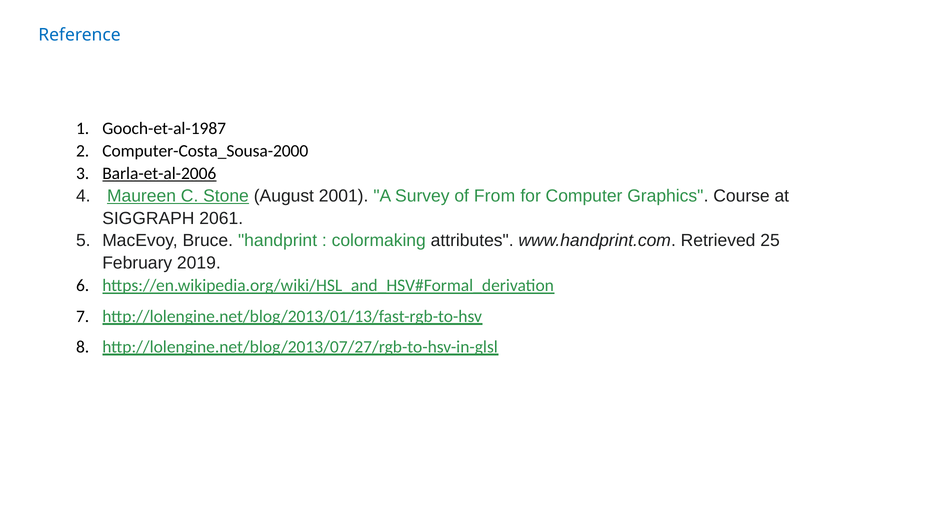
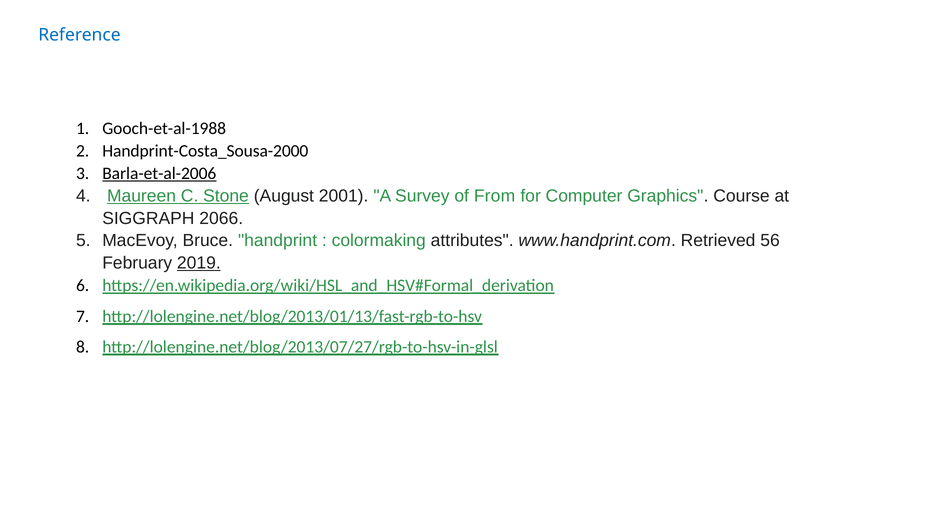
Gooch-et-al-1987: Gooch-et-al-1987 -> Gooch-et-al-1988
Computer-Costa_Sousa-2000: Computer-Costa_Sousa-2000 -> Handprint-Costa_Sousa-2000
2061: 2061 -> 2066
25: 25 -> 56
2019 underline: none -> present
